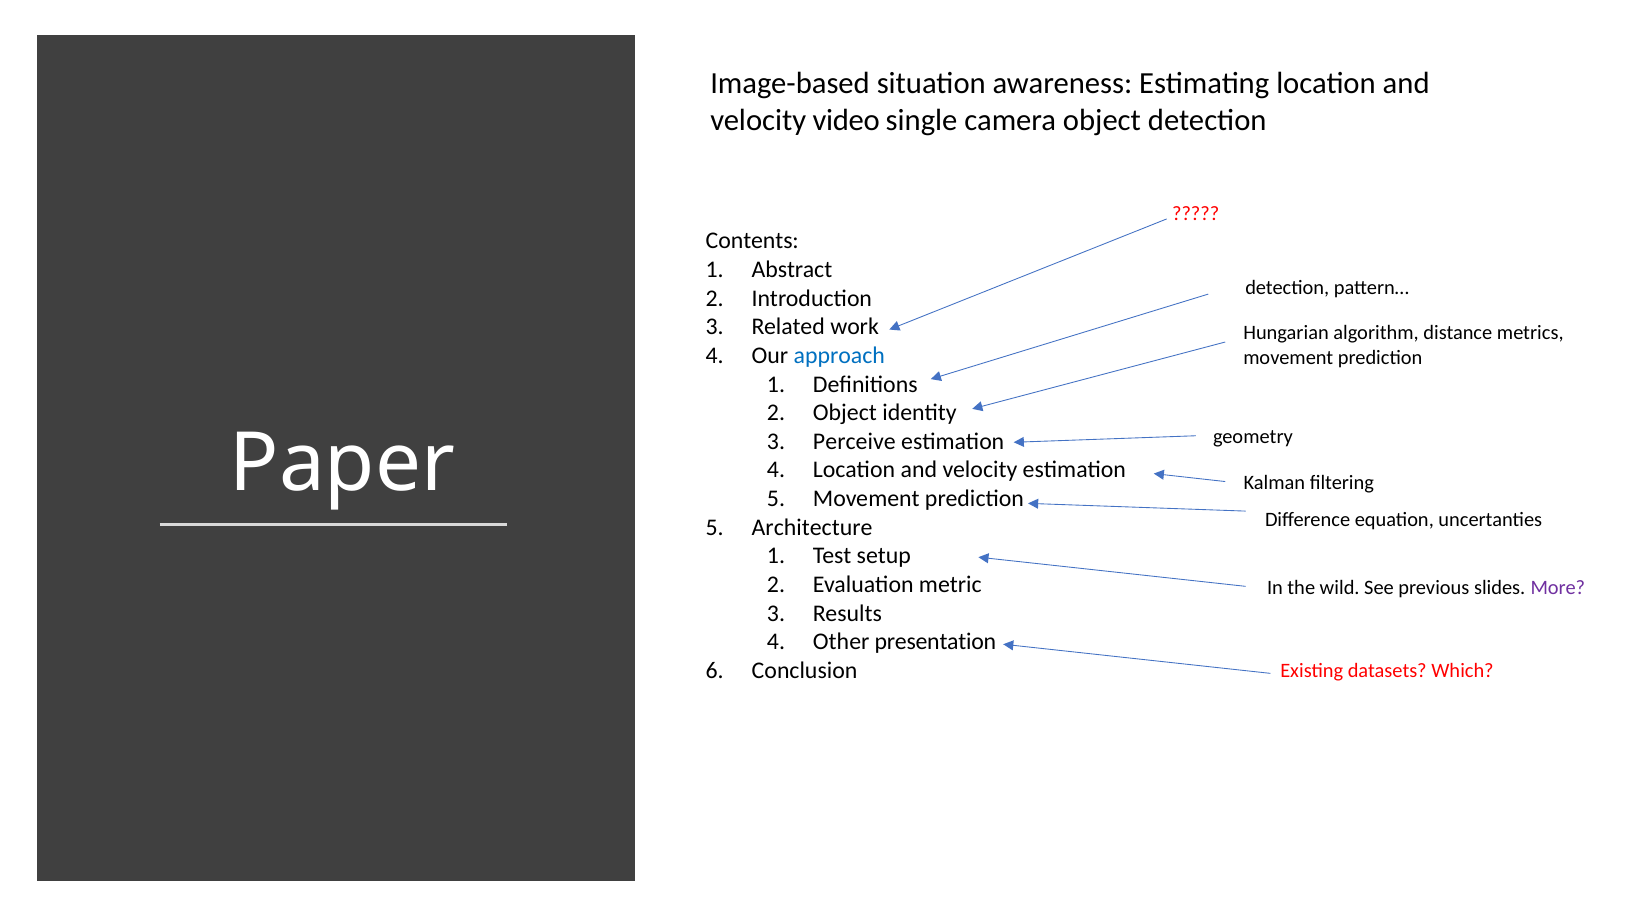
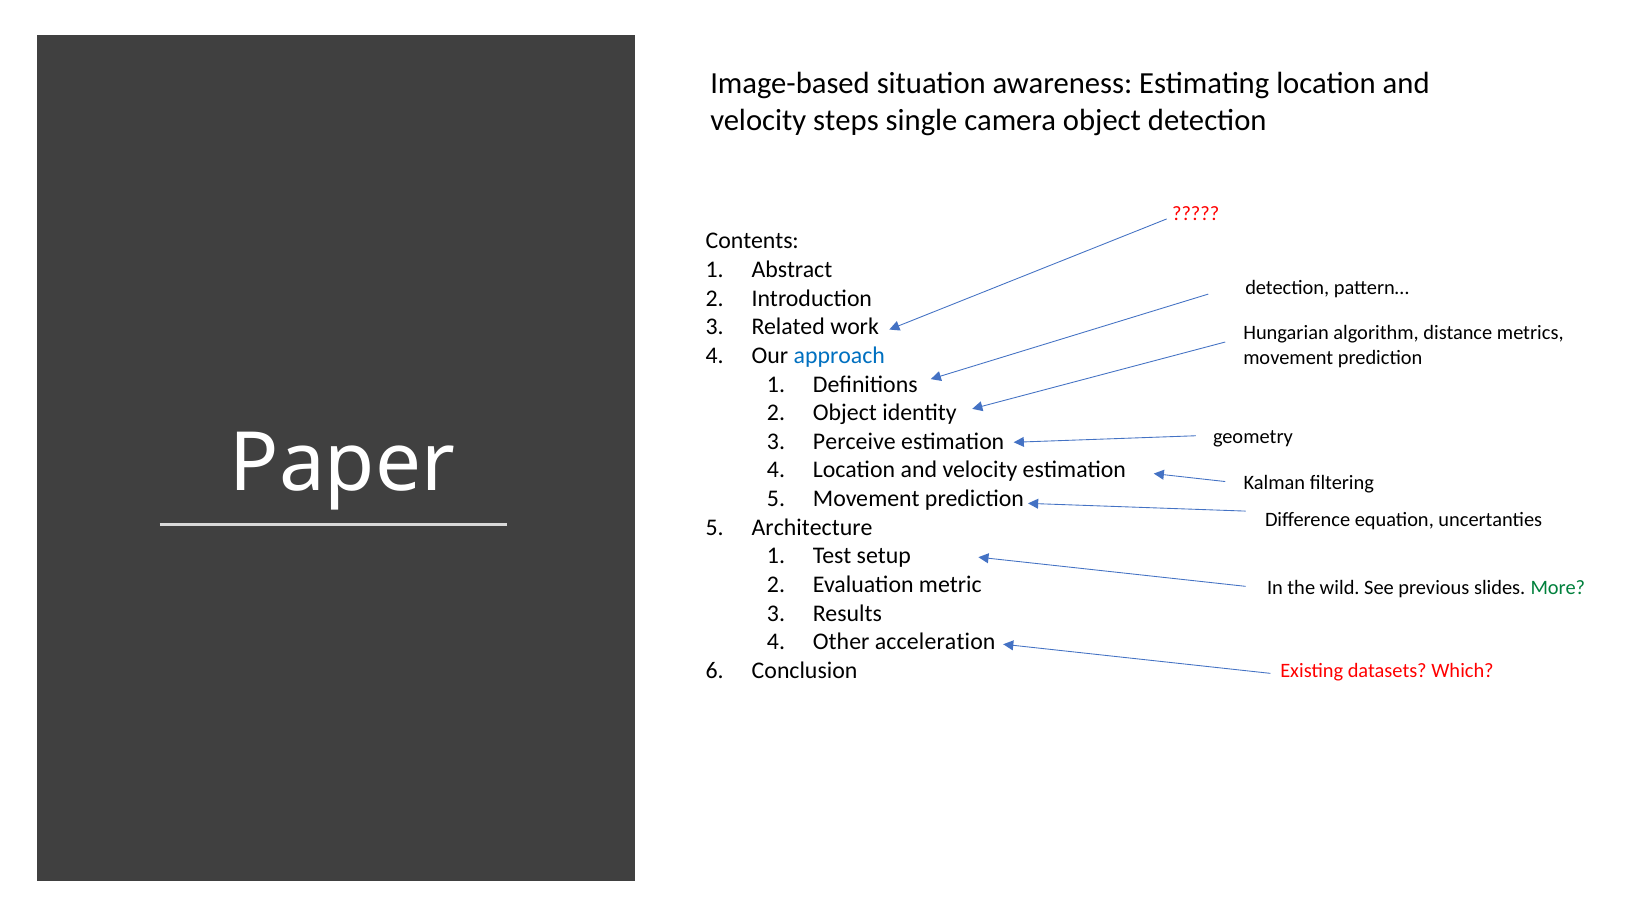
video: video -> steps
More colour: purple -> green
presentation: presentation -> acceleration
